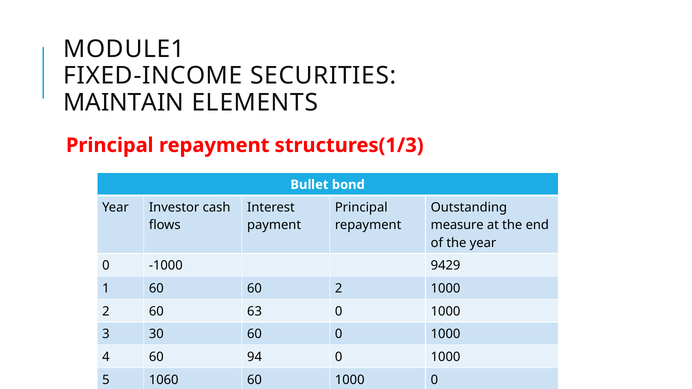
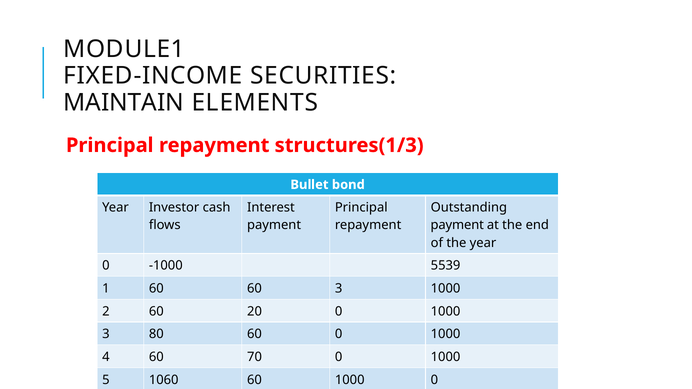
measure at (457, 225): measure -> payment
9429: 9429 -> 5539
60 2: 2 -> 3
63: 63 -> 20
30: 30 -> 80
94: 94 -> 70
